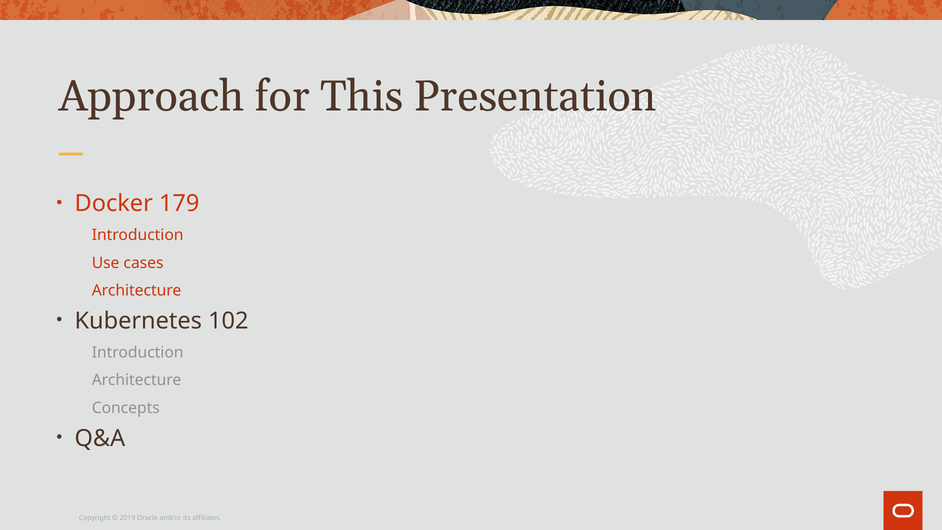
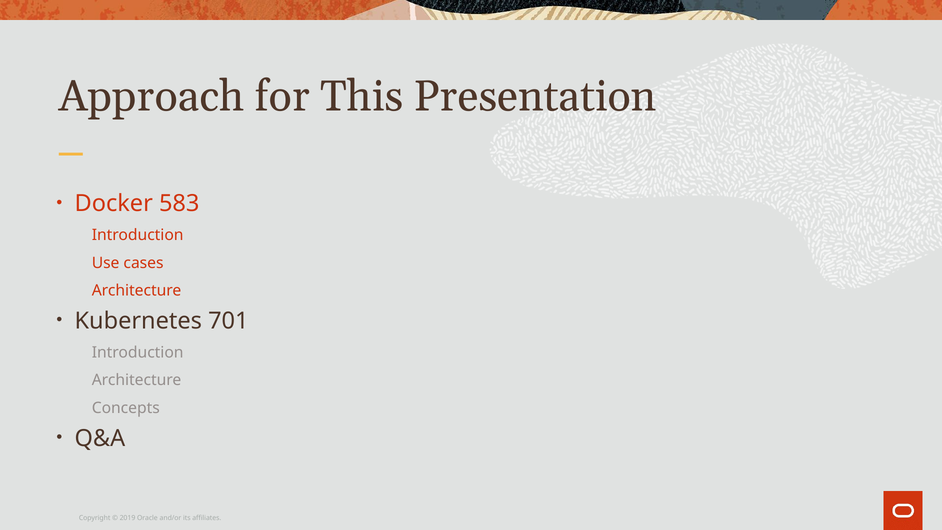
179: 179 -> 583
102: 102 -> 701
